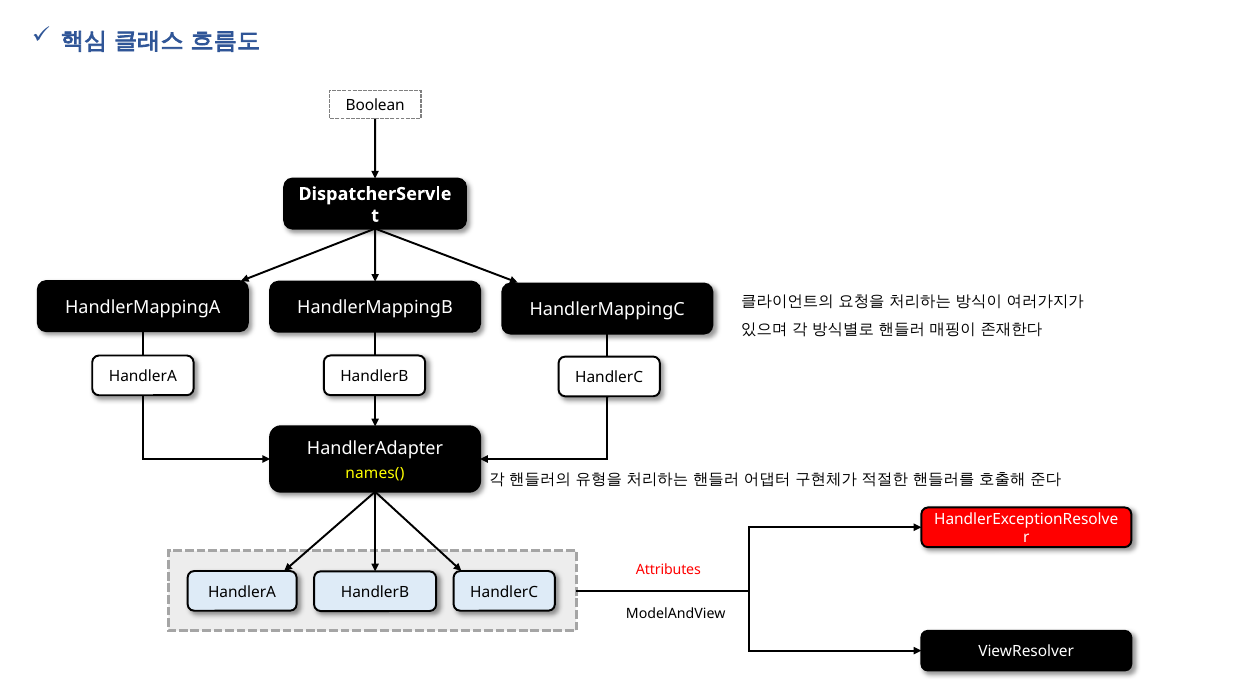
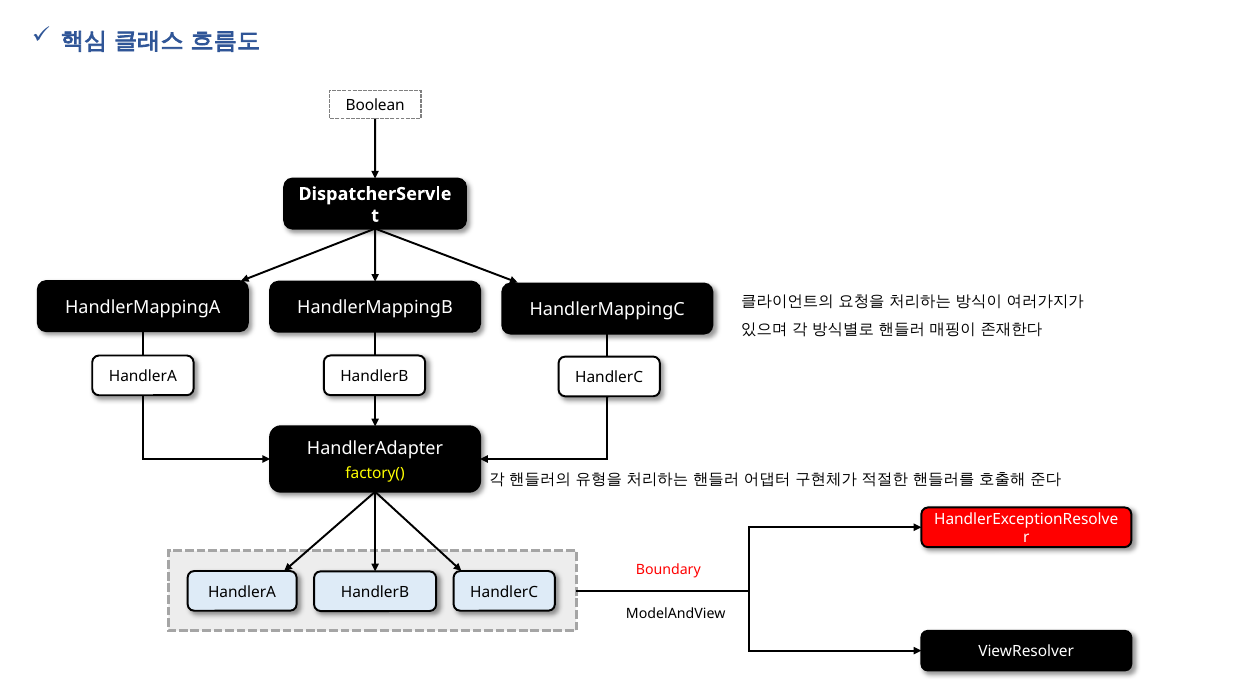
names(: names( -> factory(
Attributes: Attributes -> Boundary
